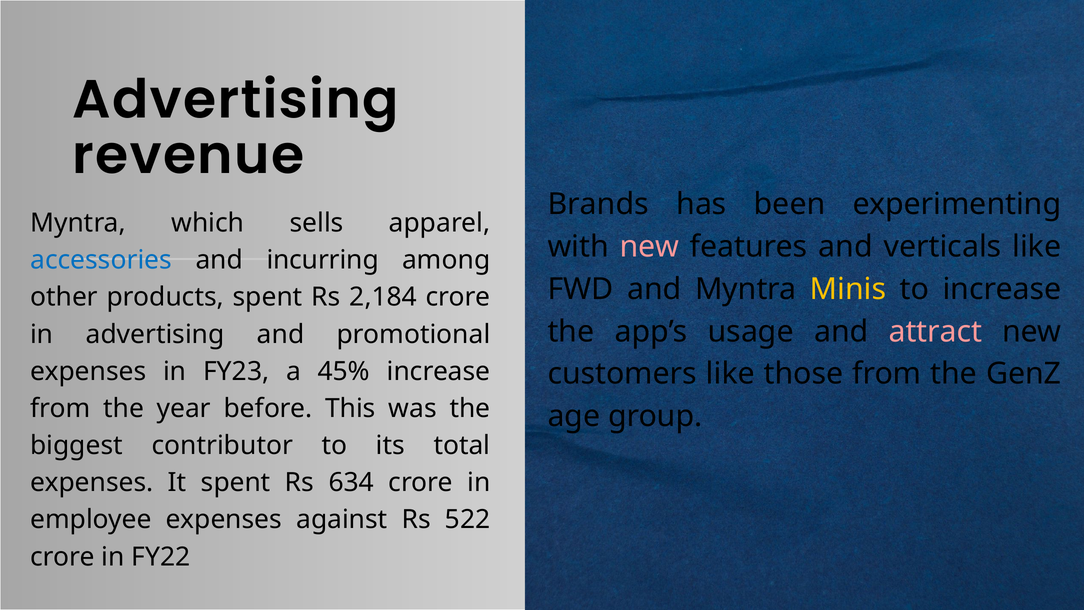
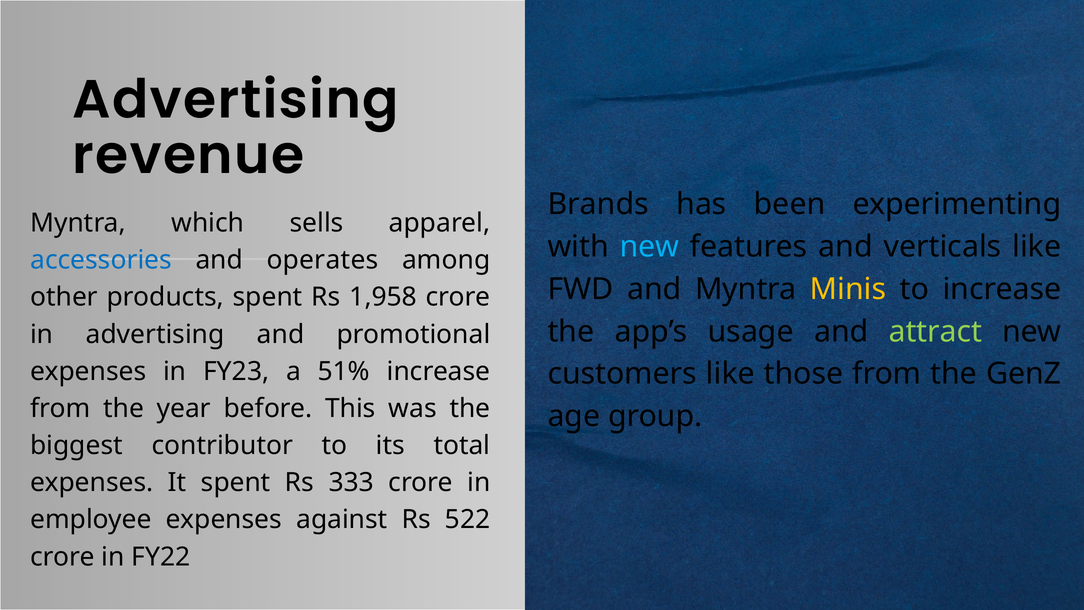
new at (649, 247) colour: pink -> light blue
incurring: incurring -> operates
2,184: 2,184 -> 1,958
attract colour: pink -> light green
45%: 45% -> 51%
634: 634 -> 333
